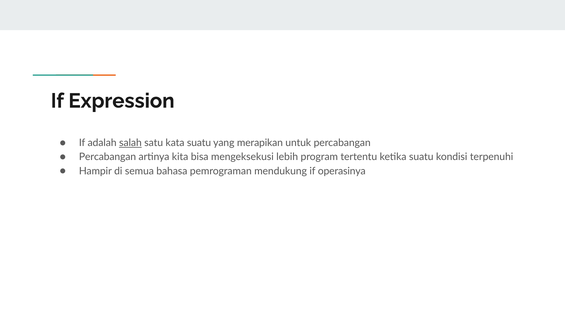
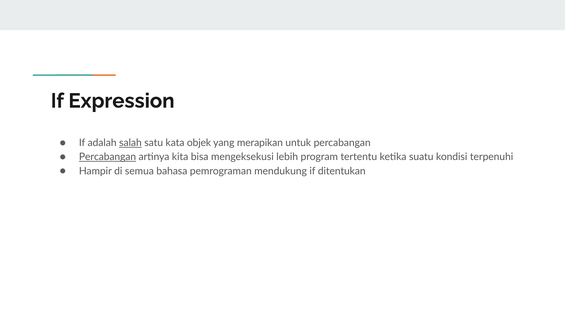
kata suatu: suatu -> objek
Percabangan at (108, 157) underline: none -> present
operasinya: operasinya -> ditentukan
